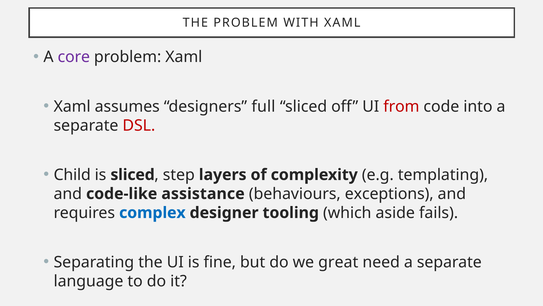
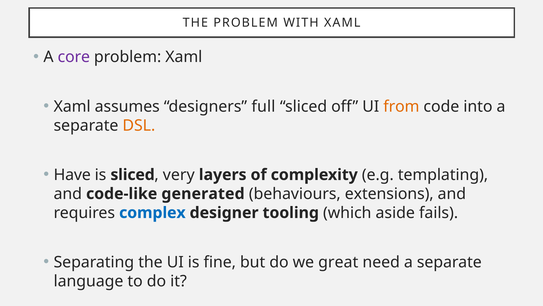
from colour: red -> orange
DSL colour: red -> orange
Child: Child -> Have
step: step -> very
assistance: assistance -> generated
exceptions: exceptions -> extensions
